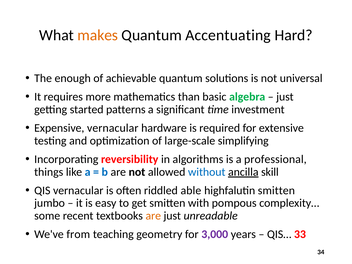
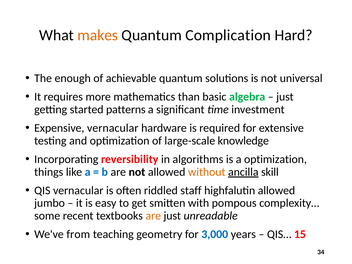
Accentuating: Accentuating -> Complication
simplifying: simplifying -> knowledge
a professional: professional -> optimization
without colour: blue -> orange
able: able -> staff
highfalutin smitten: smitten -> allowed
3,000 colour: purple -> blue
33: 33 -> 15
